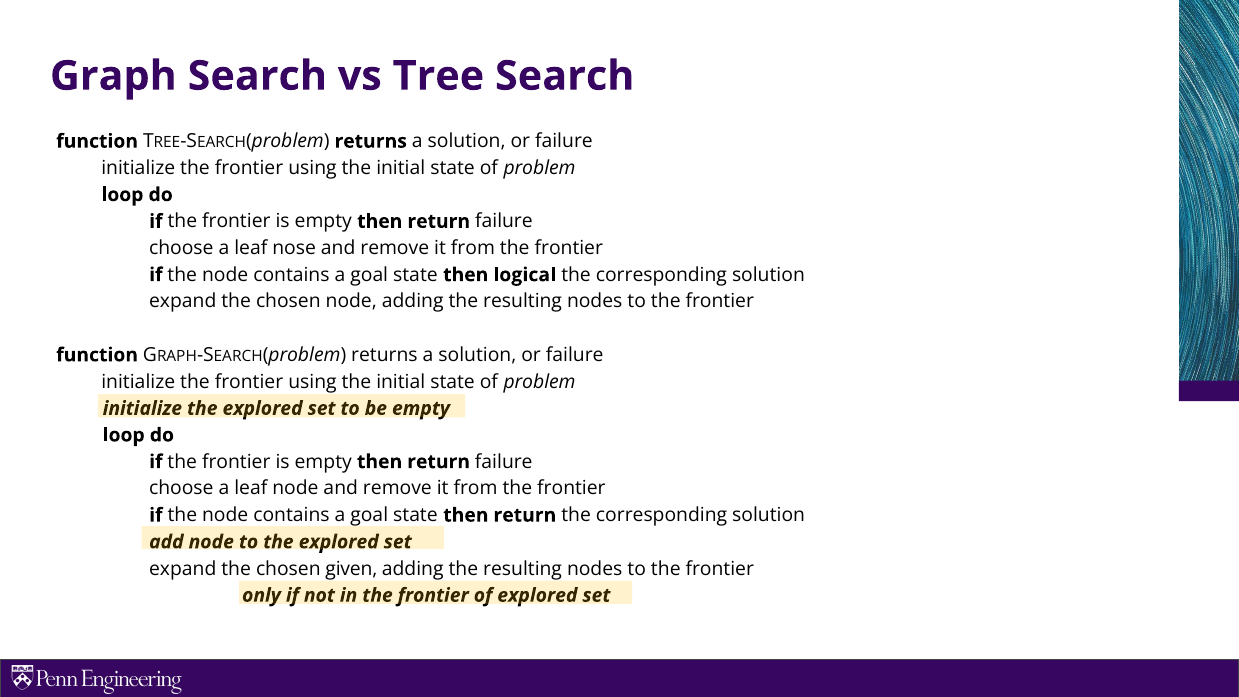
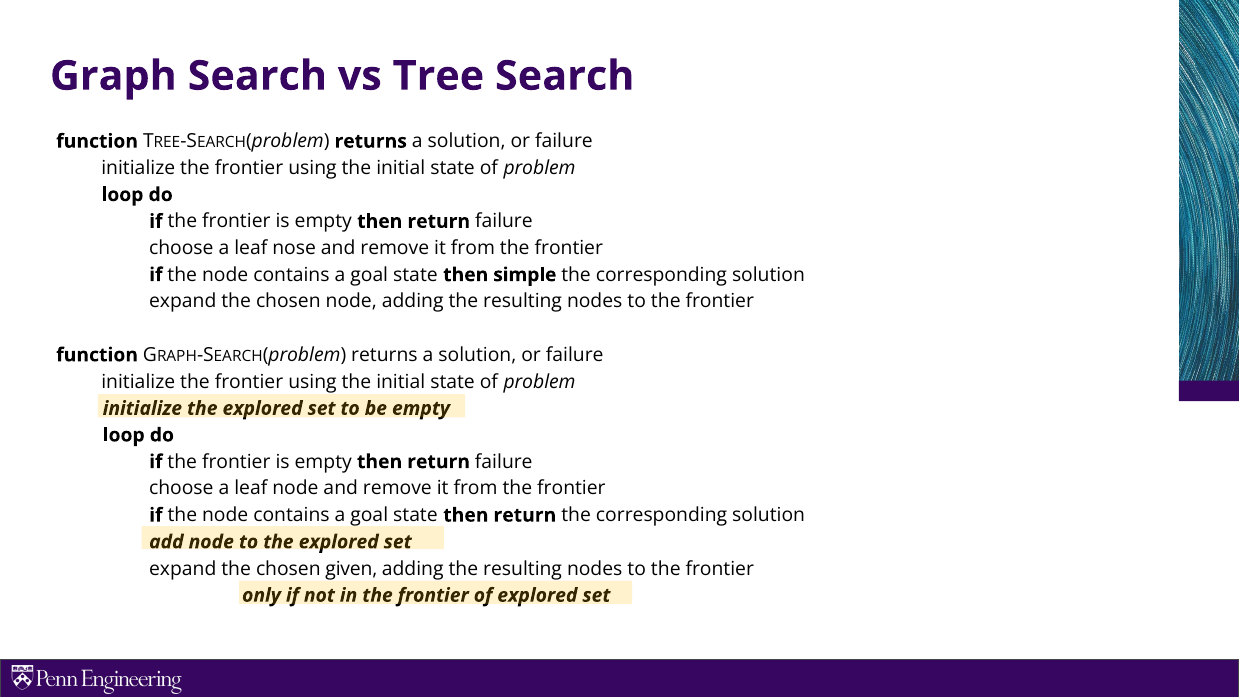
logical: logical -> simple
